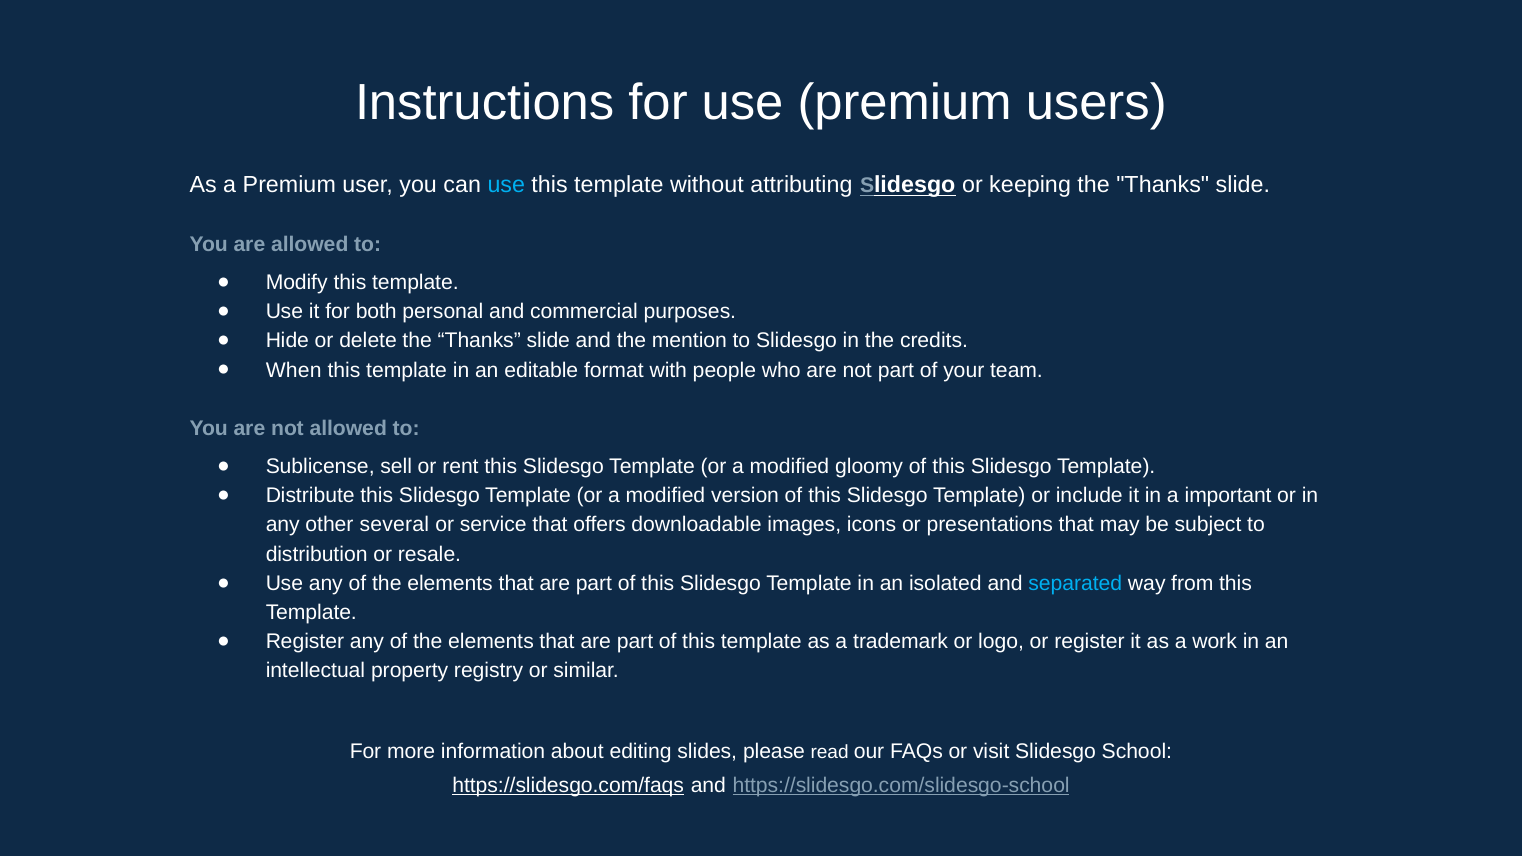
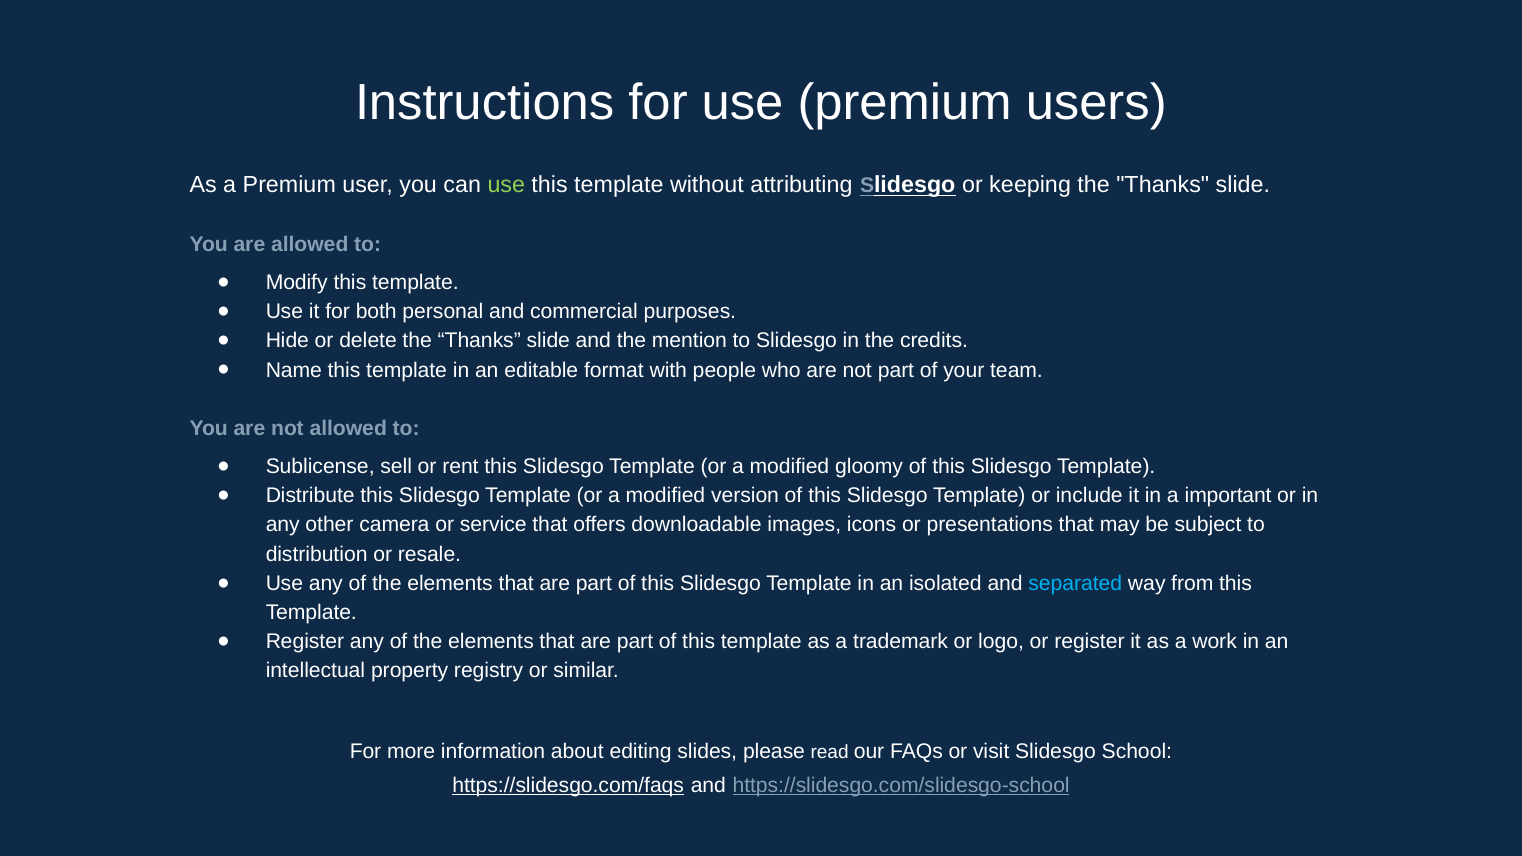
use at (506, 185) colour: light blue -> light green
When: When -> Name
several: several -> camera
